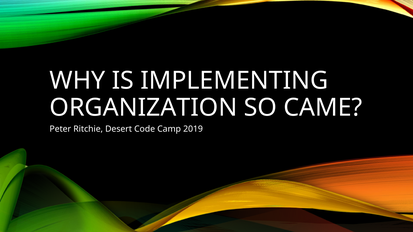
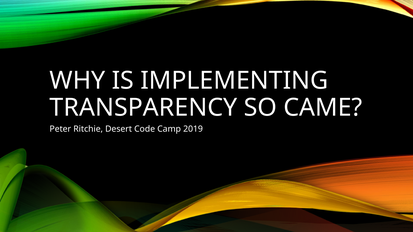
ORGANIZATION: ORGANIZATION -> TRANSPARENCY
